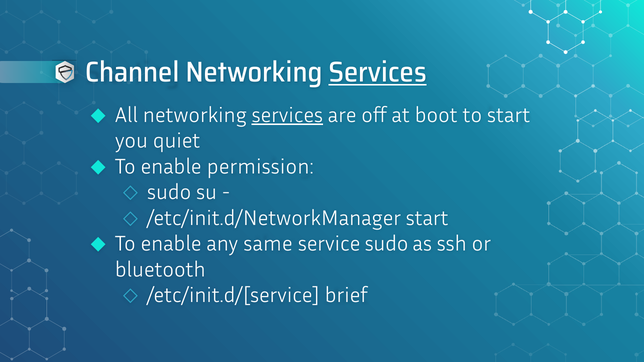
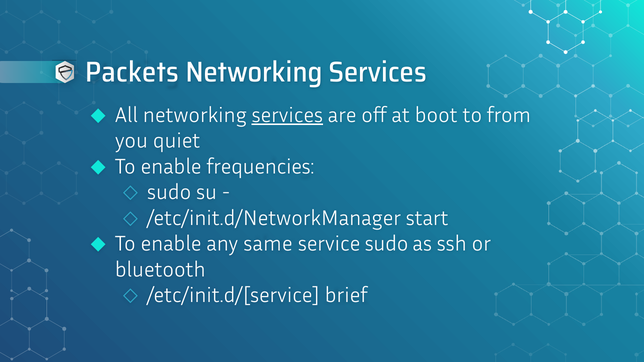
Channel: Channel -> Packets
Services at (378, 72) underline: present -> none
to start: start -> from
permission: permission -> frequencies
